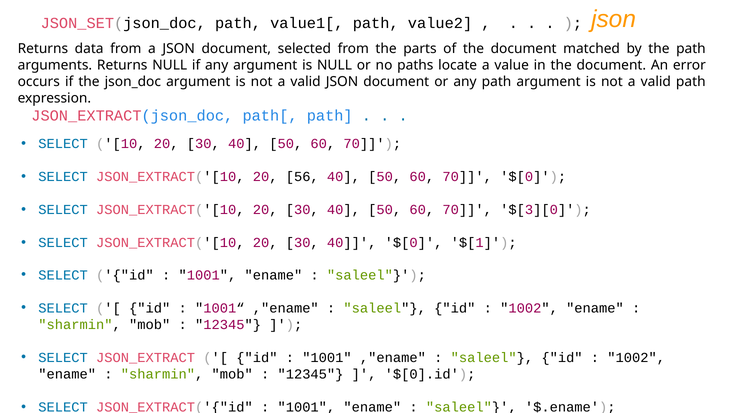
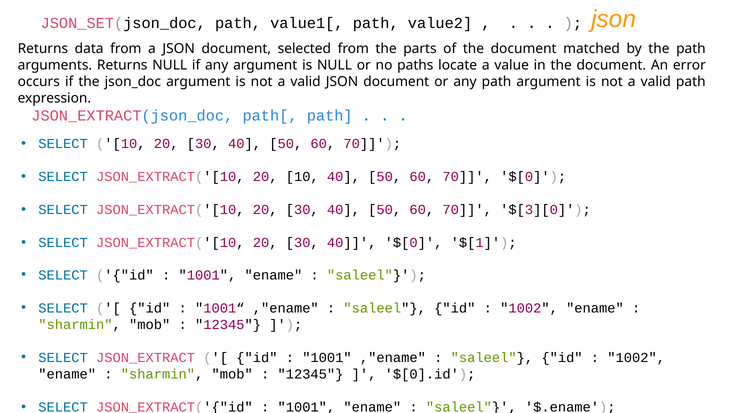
20 56: 56 -> 10
